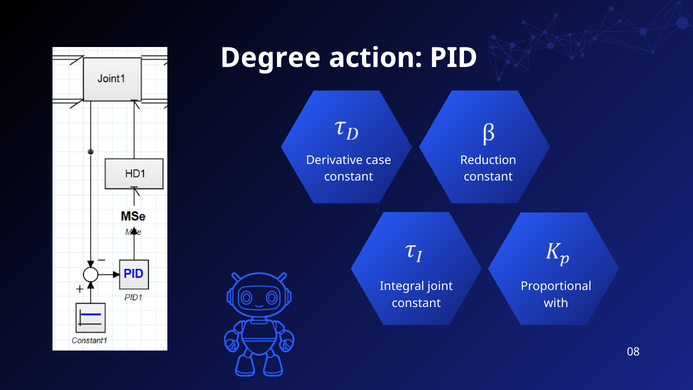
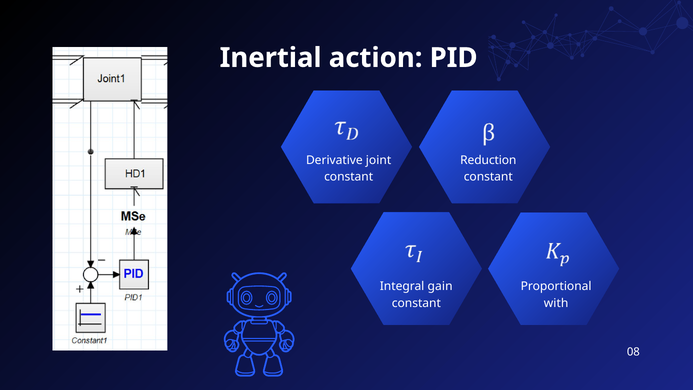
Degree: Degree -> Inertial
case: case -> joint
joint: joint -> gain
